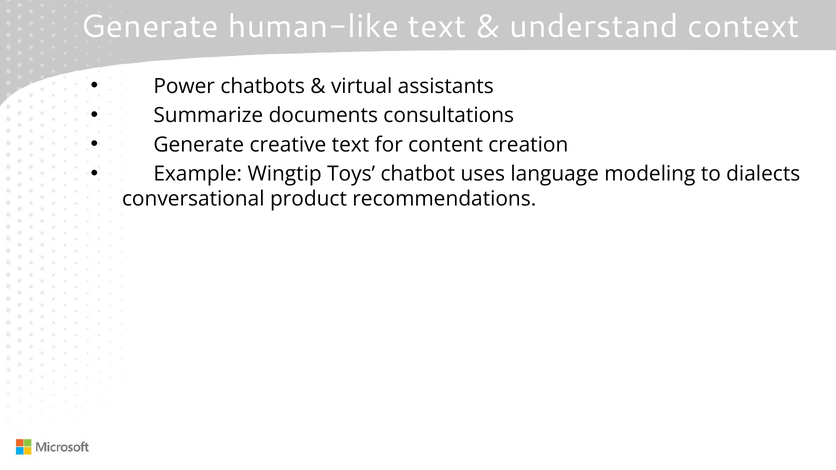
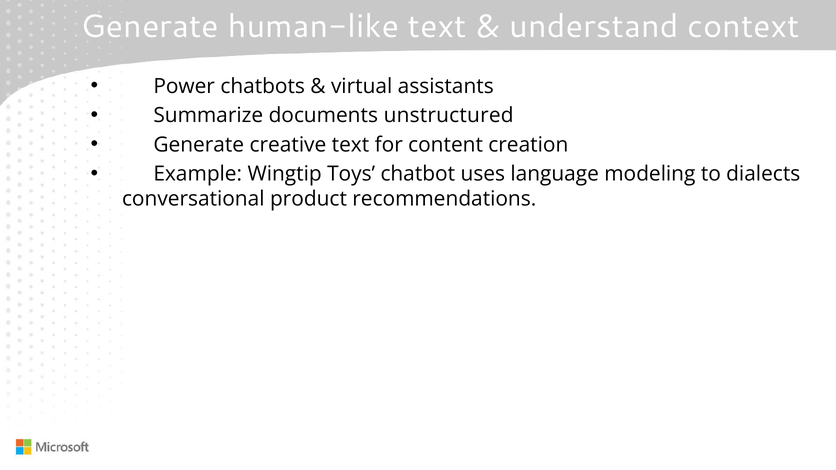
consultations: consultations -> unstructured
